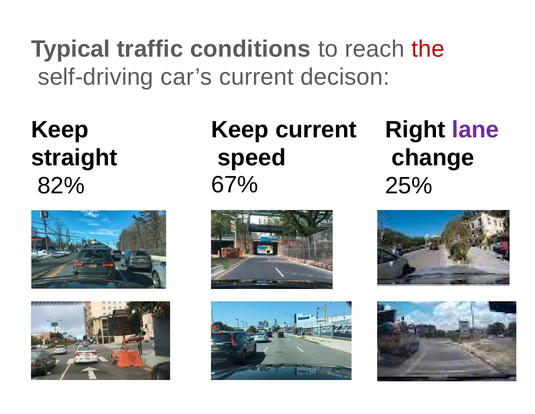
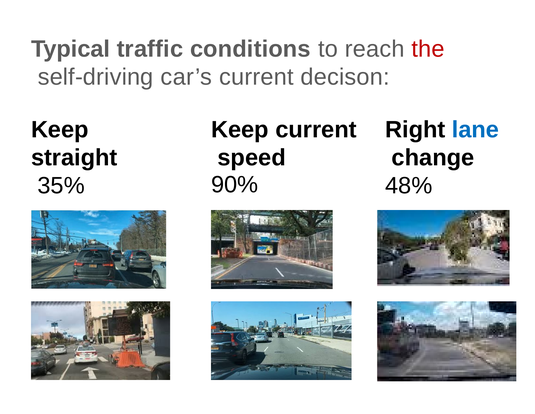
lane colour: purple -> blue
67%: 67% -> 90%
82%: 82% -> 35%
25%: 25% -> 48%
